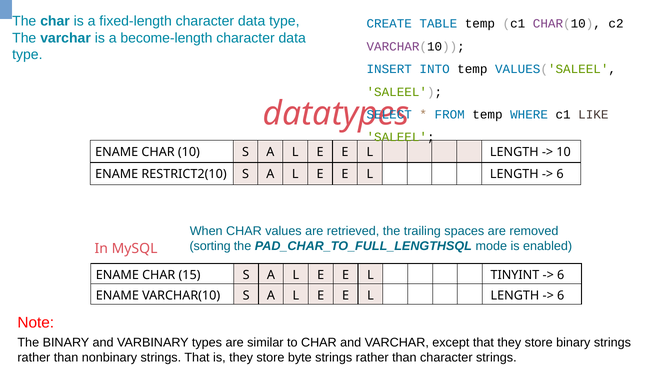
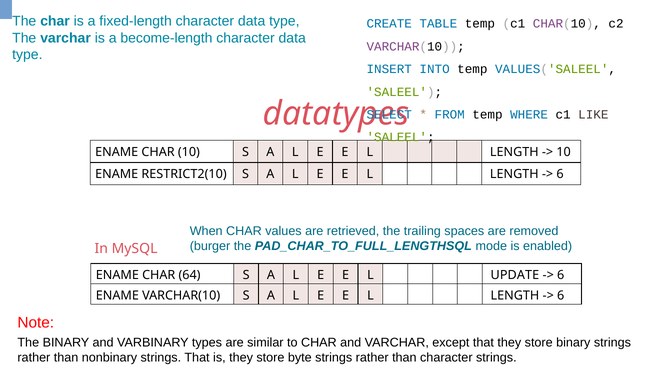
sorting: sorting -> burger
15: 15 -> 64
TINYINT: TINYINT -> UPDATE
